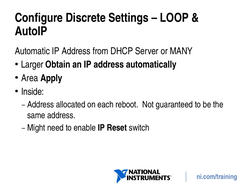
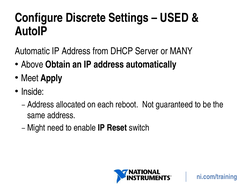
LOOP: LOOP -> USED
Larger: Larger -> Above
Area: Area -> Meet
